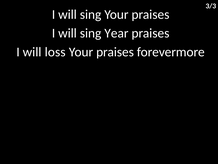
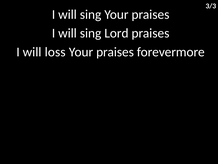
Year: Year -> Lord
